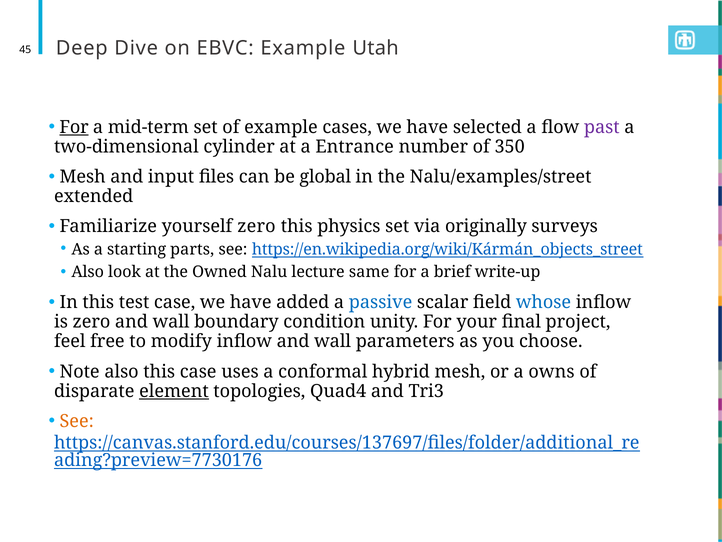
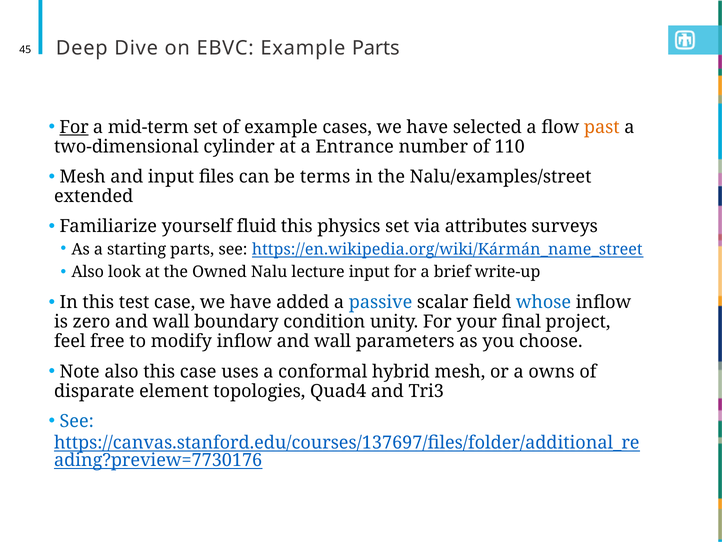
Example Utah: Utah -> Parts
past colour: purple -> orange
350: 350 -> 110
global: global -> terms
yourself zero: zero -> fluid
originally: originally -> attributes
https://en.wikipedia.org/wiki/Kármán_objects_street: https://en.wikipedia.org/wiki/Kármán_objects_street -> https://en.wikipedia.org/wiki/Kármán_name_street
lecture same: same -> input
element underline: present -> none
See at (77, 421) colour: orange -> blue
